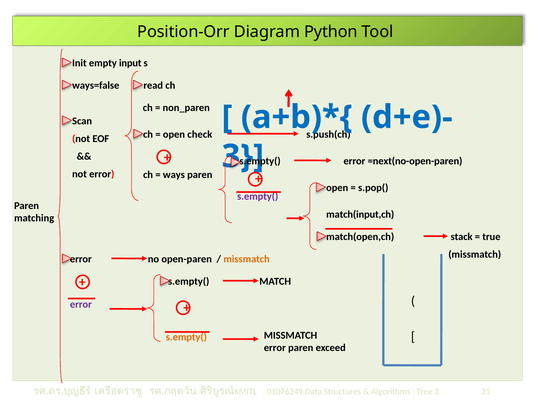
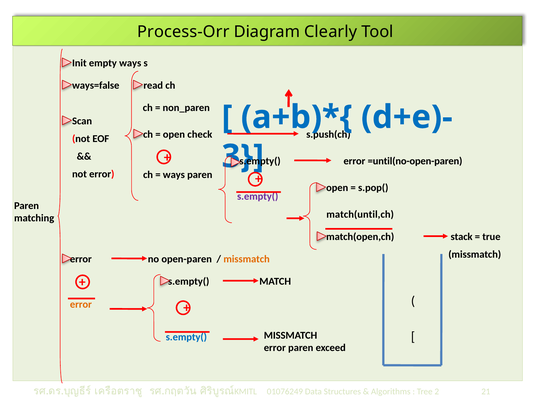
Position-Orr: Position-Orr -> Process-Orr
Python: Python -> Clearly
empty input: input -> ways
=next(no-open-paren: =next(no-open-paren -> =until(no-open-paren
match(input,ch: match(input,ch -> match(until,ch
error at (81, 305) colour: purple -> orange
s.empty( at (186, 337) colour: orange -> blue
